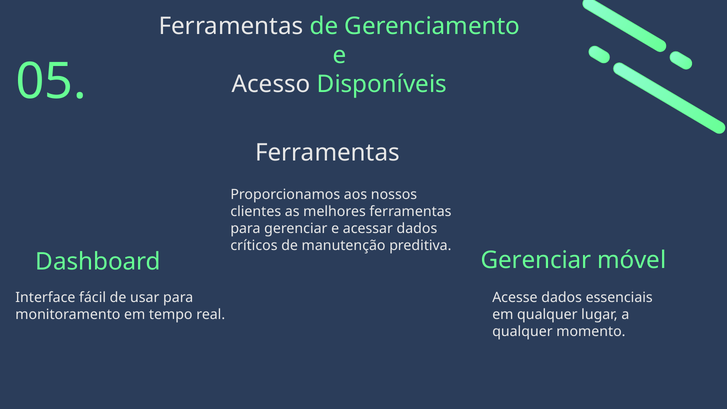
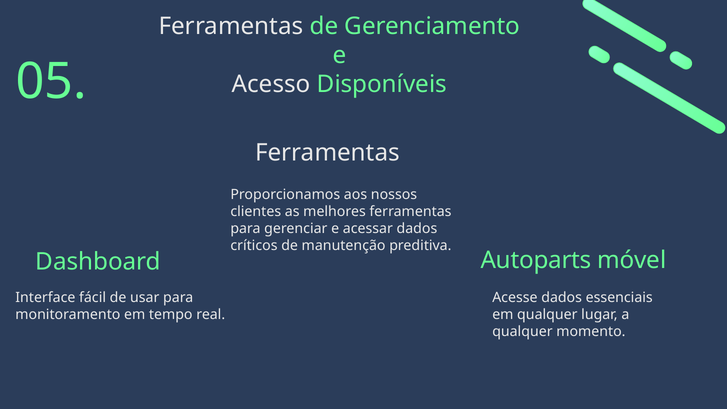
Dashboard Gerenciar: Gerenciar -> Autoparts
